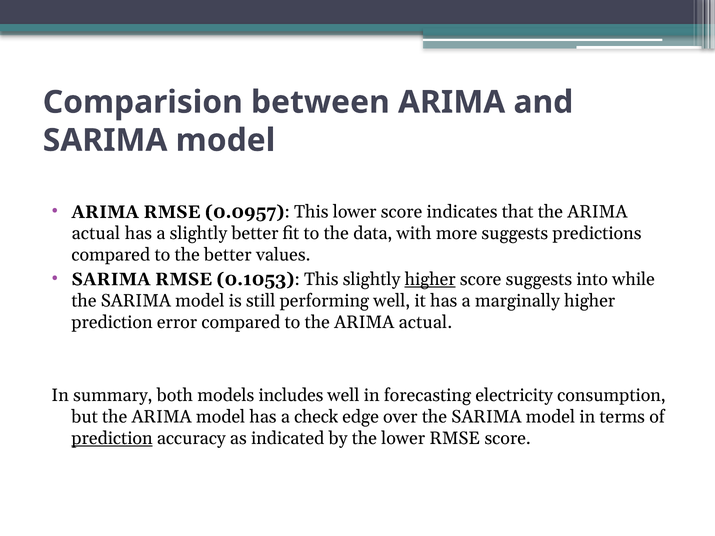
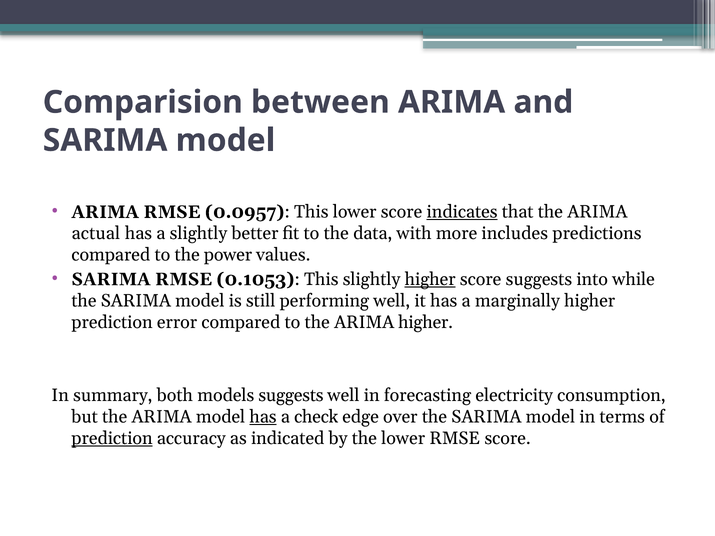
indicates underline: none -> present
more suggests: suggests -> includes
the better: better -> power
to the ARIMA actual: actual -> higher
models includes: includes -> suggests
has at (263, 417) underline: none -> present
